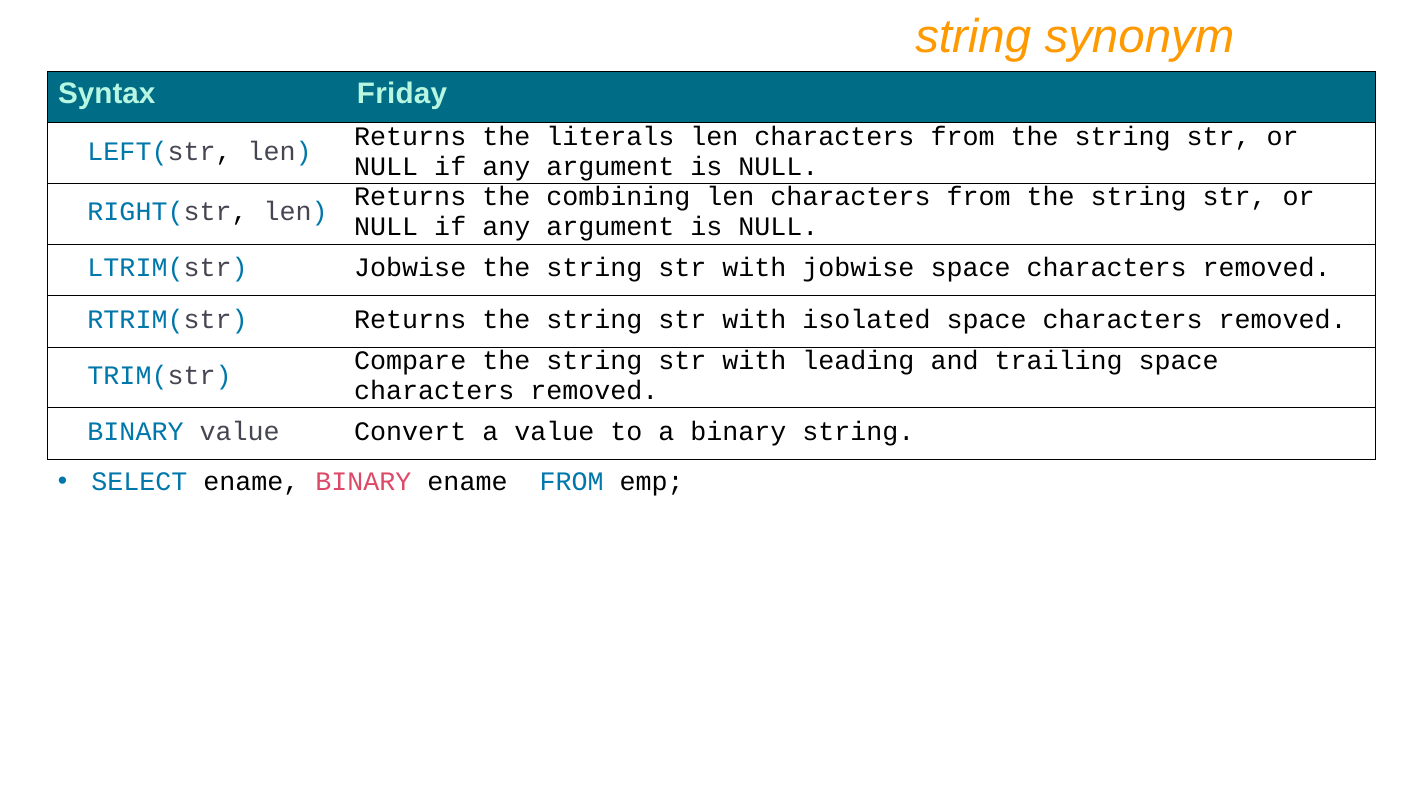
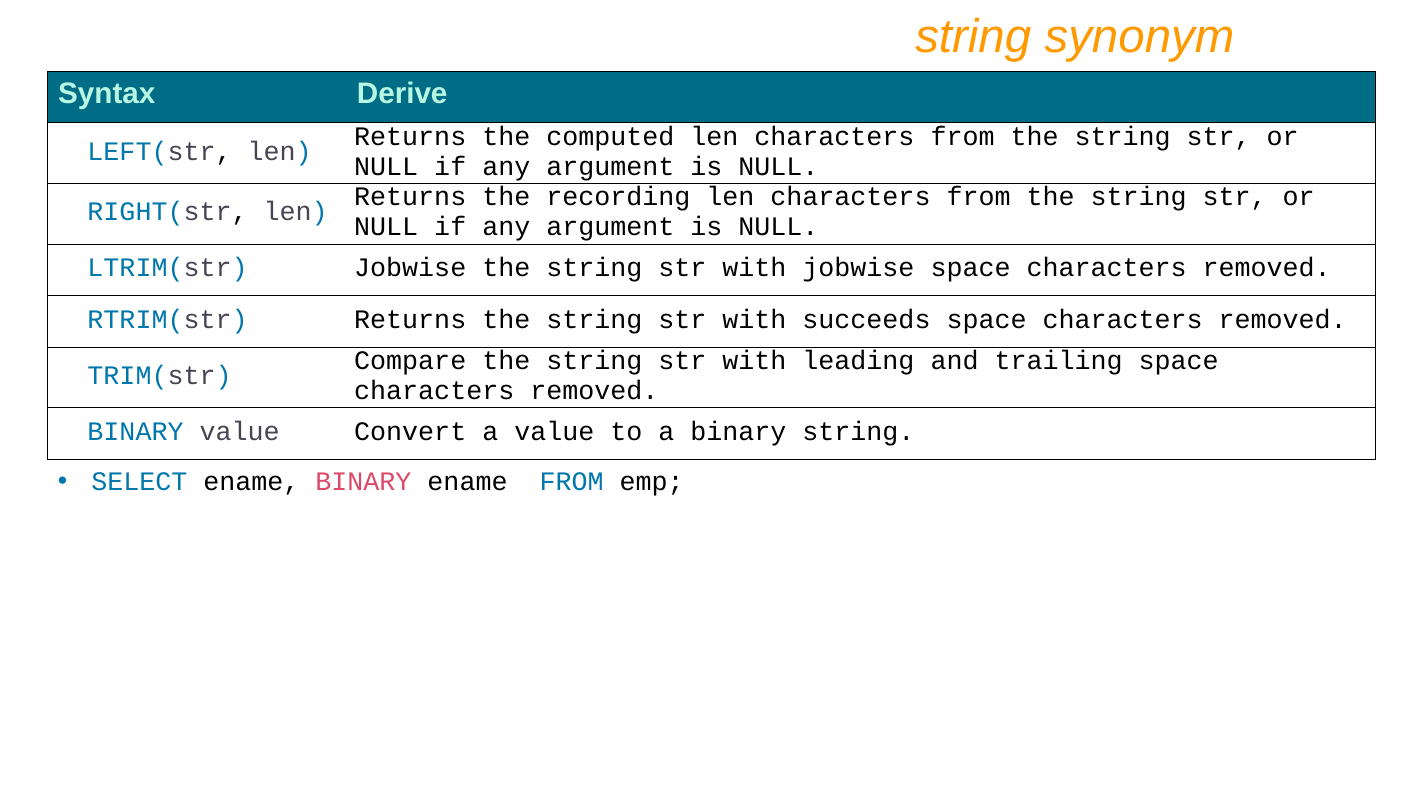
Friday: Friday -> Derive
literals: literals -> computed
combining: combining -> recording
isolated: isolated -> succeeds
